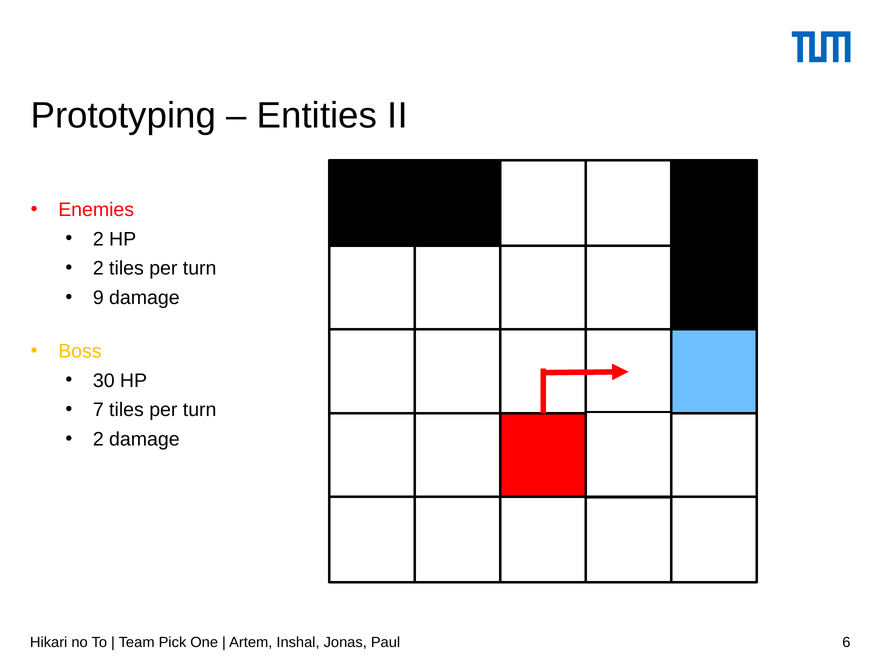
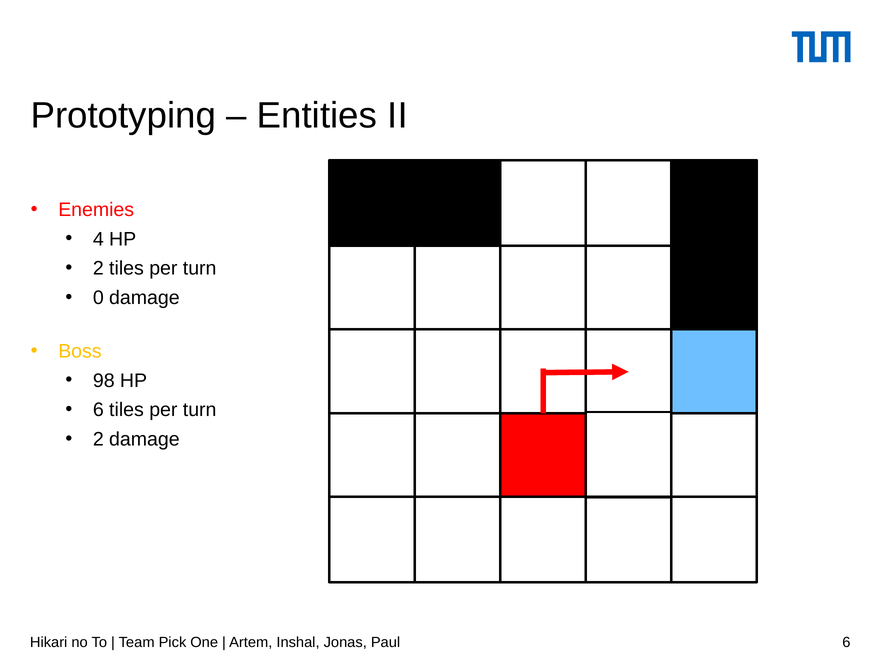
2 at (98, 239): 2 -> 4
9: 9 -> 0
30: 30 -> 98
7 at (98, 410): 7 -> 6
